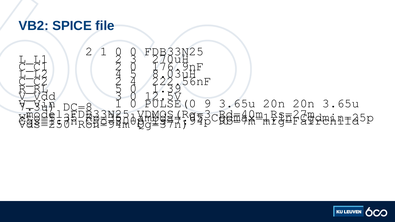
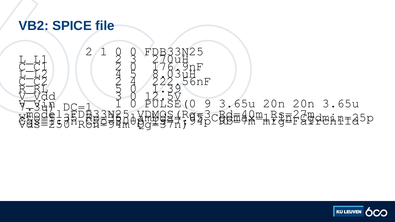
DC=8: DC=8 -> DC=1
